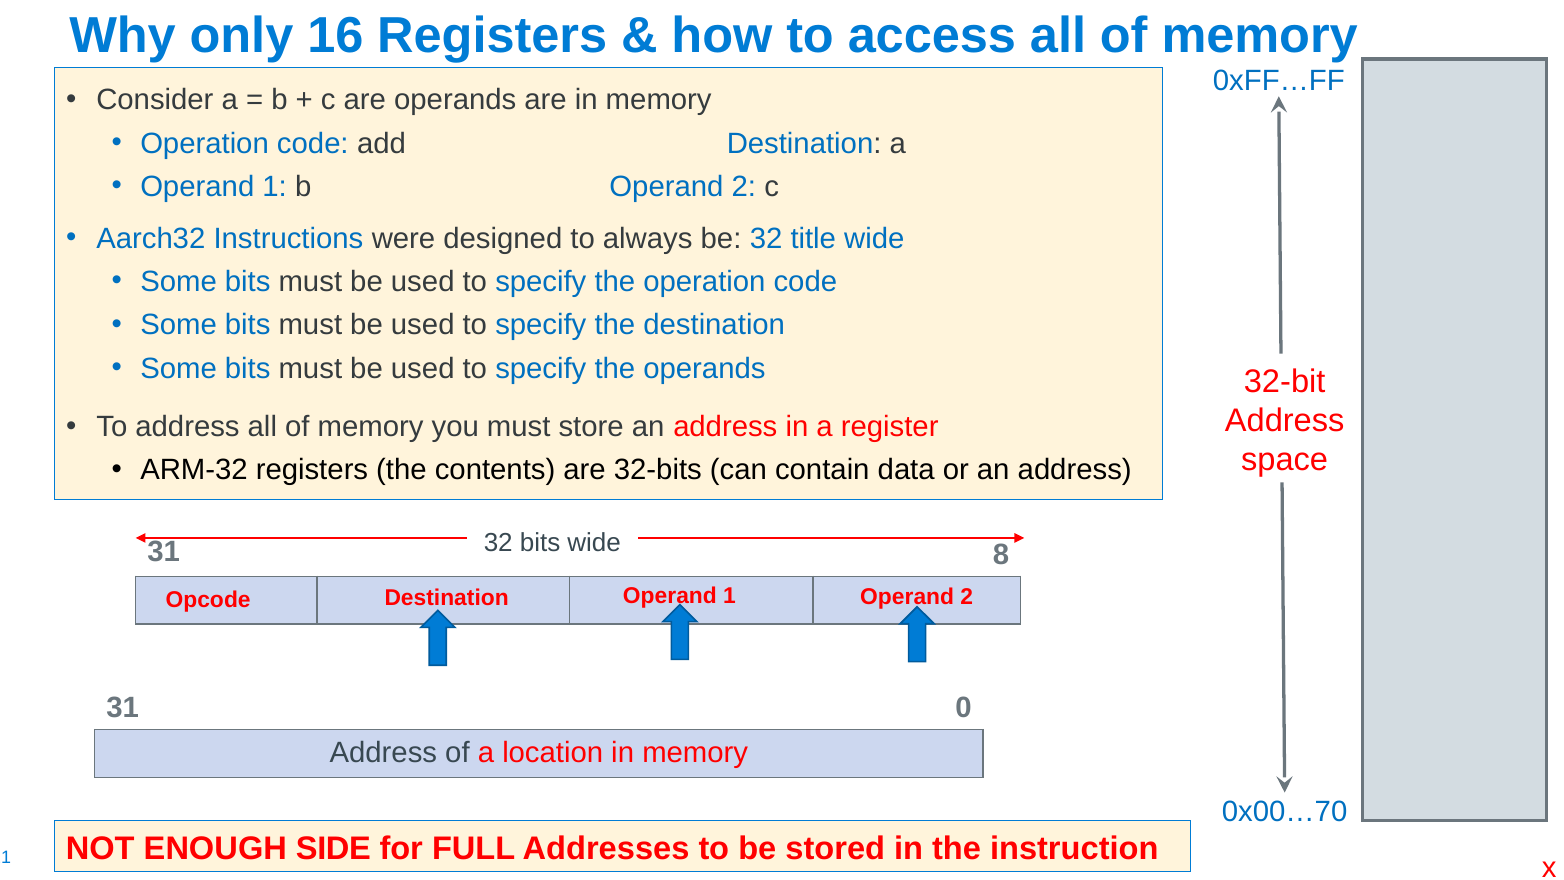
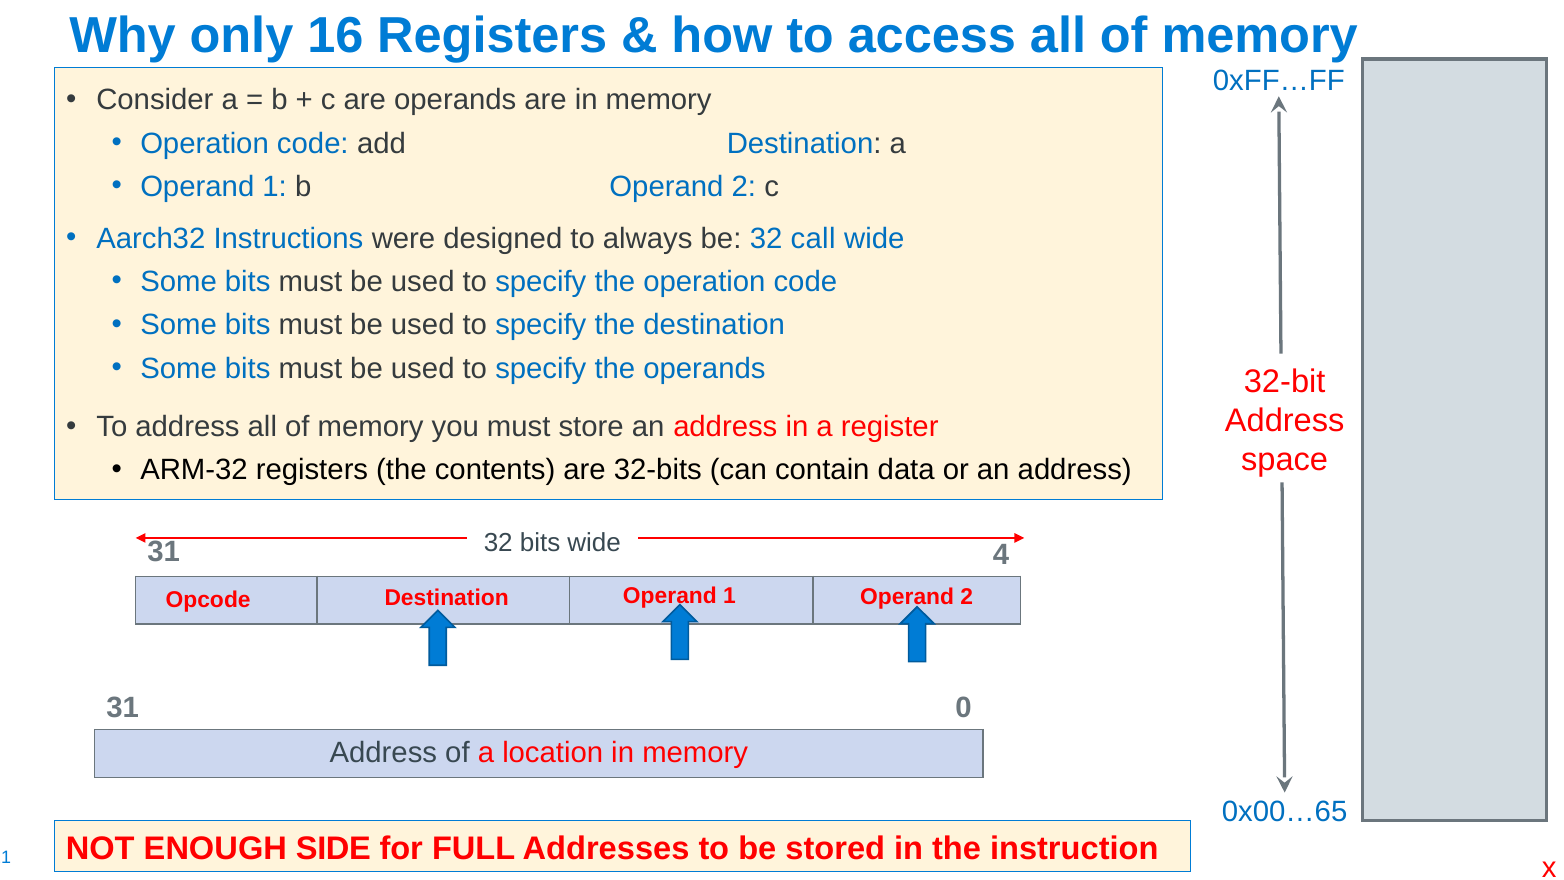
title: title -> call
8: 8 -> 4
0x00…70: 0x00…70 -> 0x00…65
